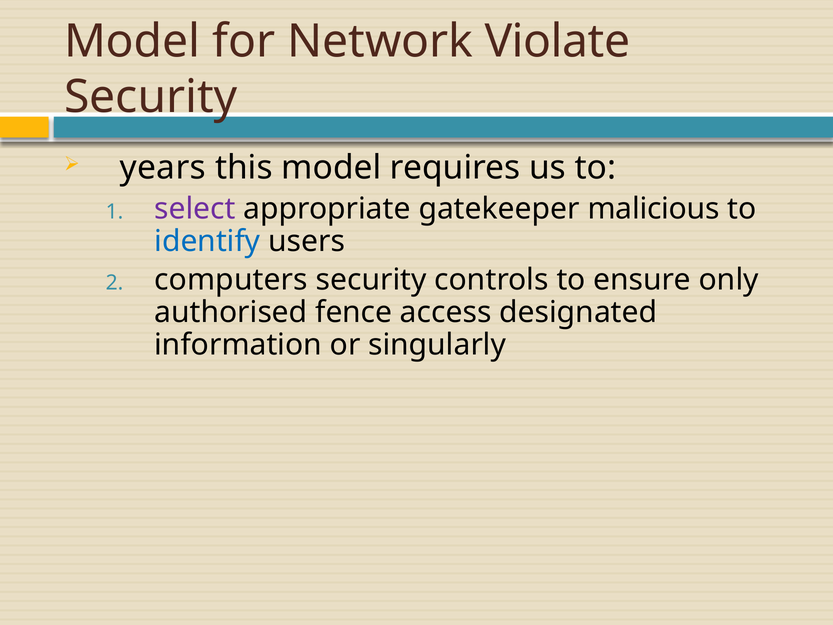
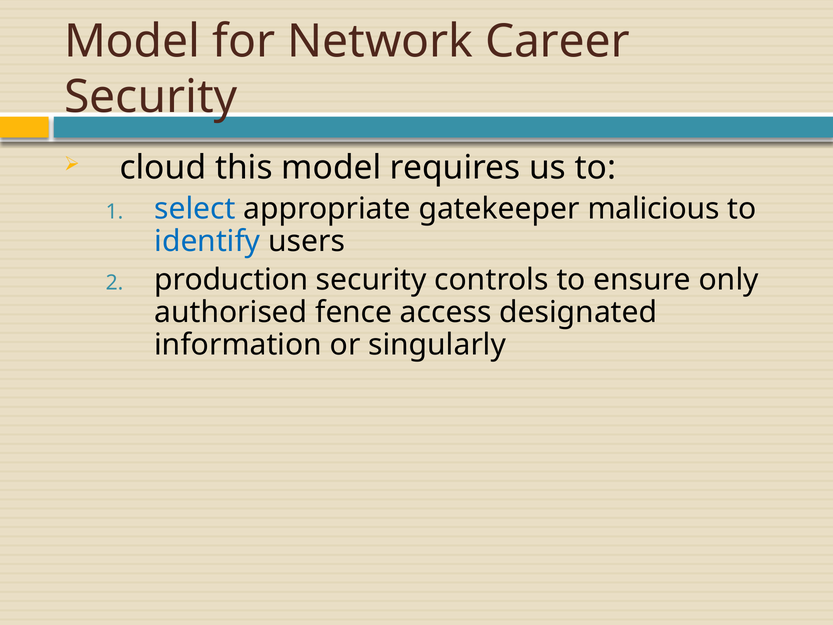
Violate: Violate -> Career
years: years -> cloud
select colour: purple -> blue
computers: computers -> production
